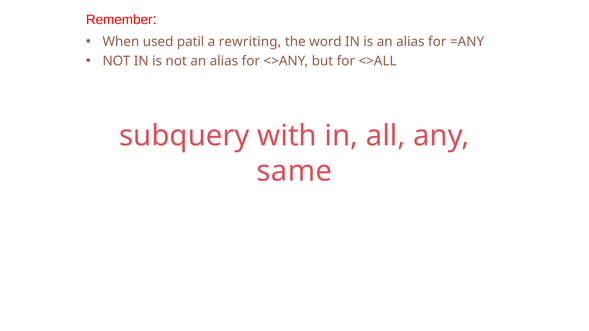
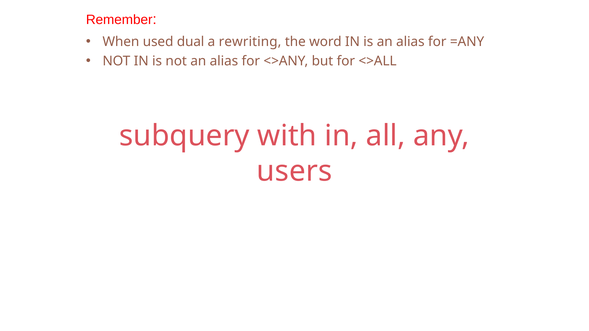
patil: patil -> dual
same: same -> users
